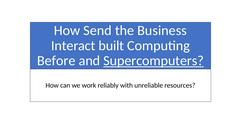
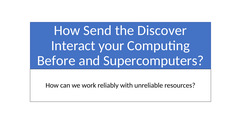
Business: Business -> Discover
built: built -> your
Supercomputers underline: present -> none
